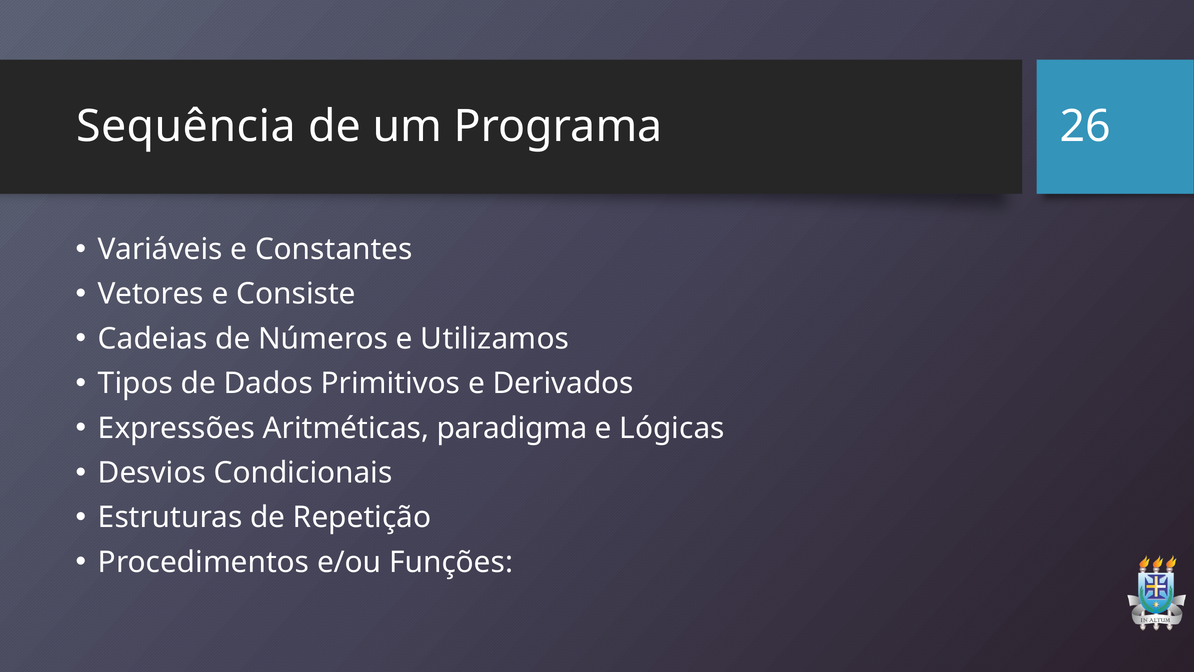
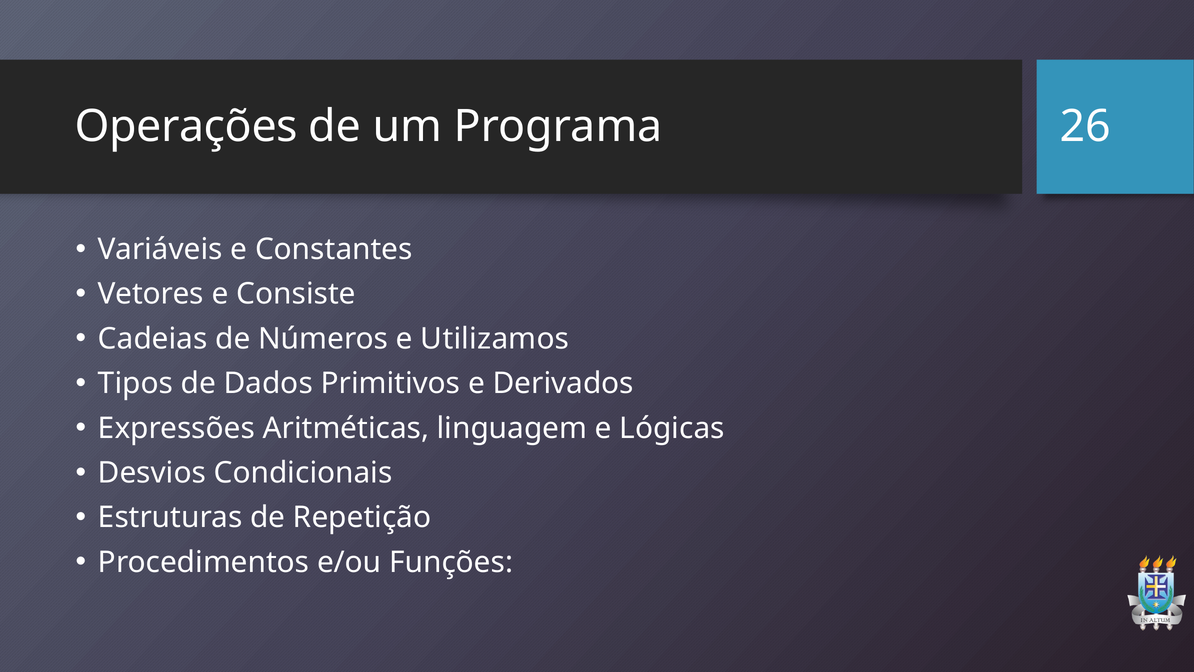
Sequência: Sequência -> Operações
paradigma: paradigma -> linguagem
